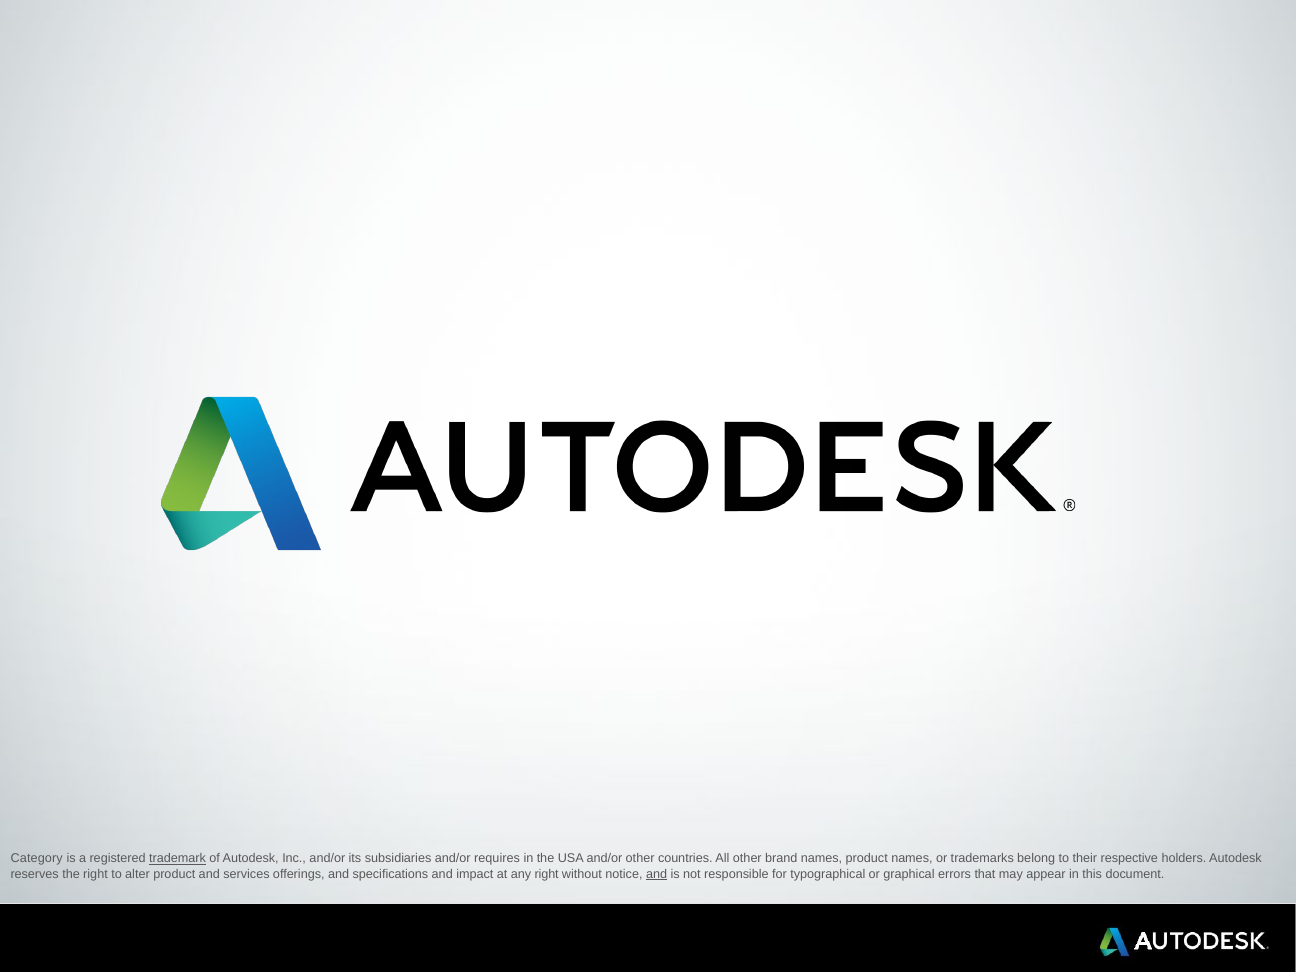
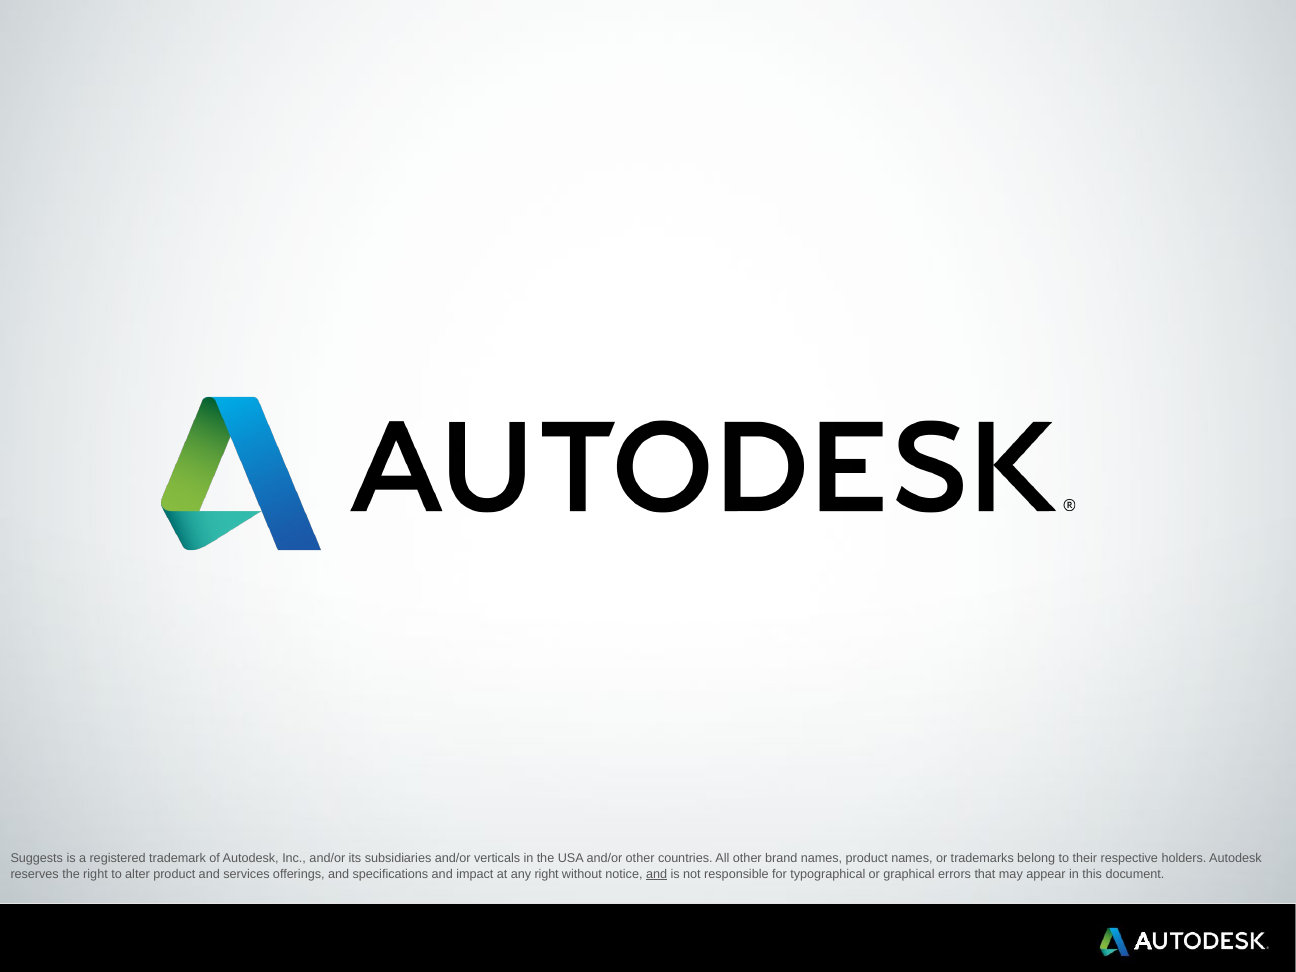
Category: Category -> Suggests
trademark underline: present -> none
requires: requires -> verticals
